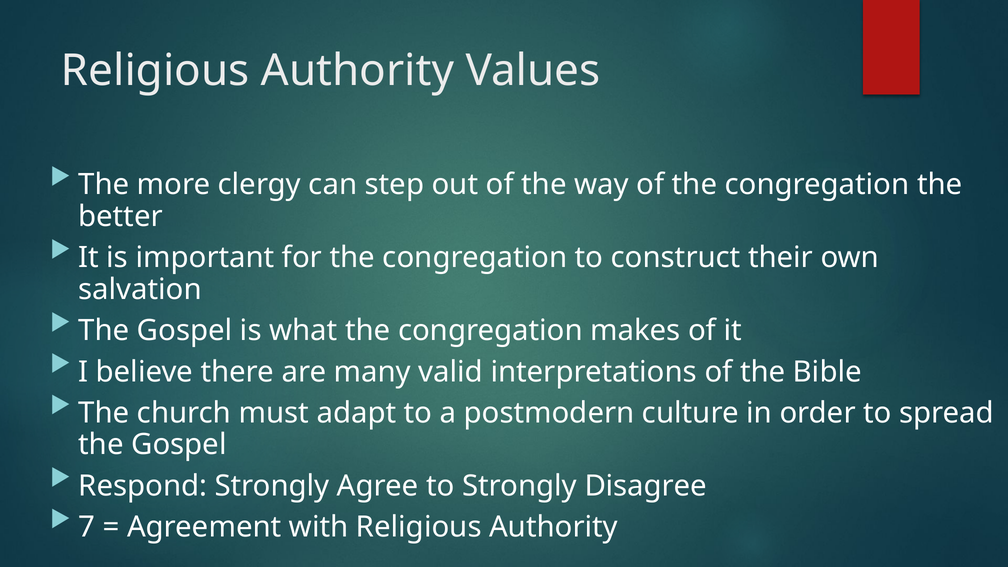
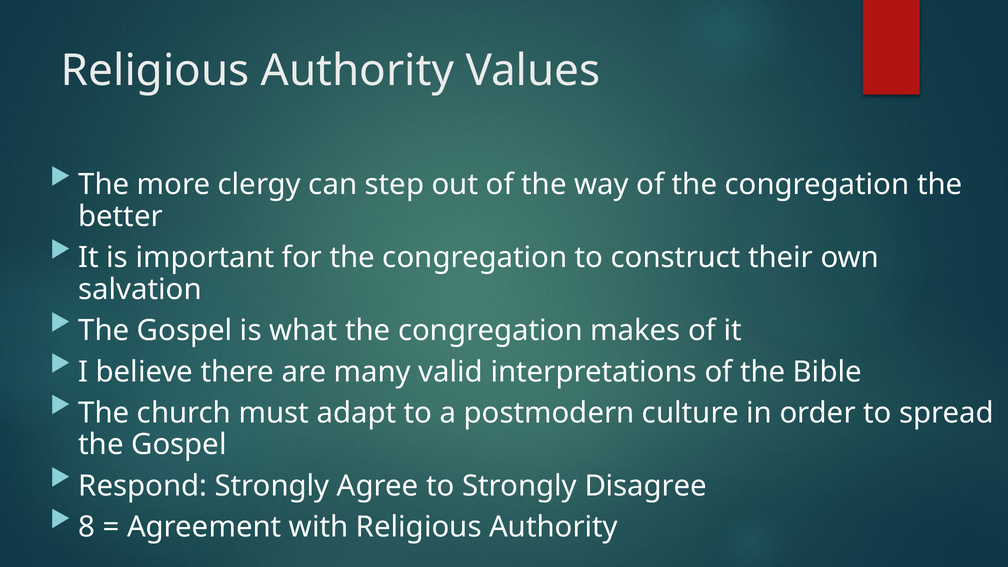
7: 7 -> 8
